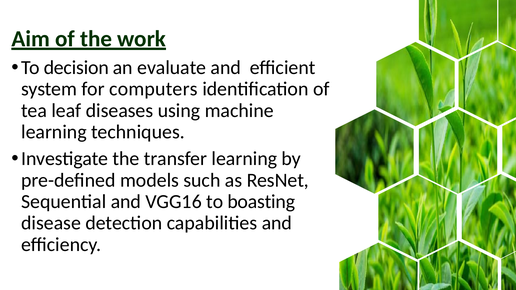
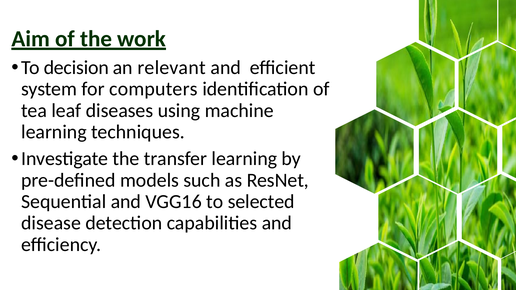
evaluate: evaluate -> relevant
boasting: boasting -> selected
